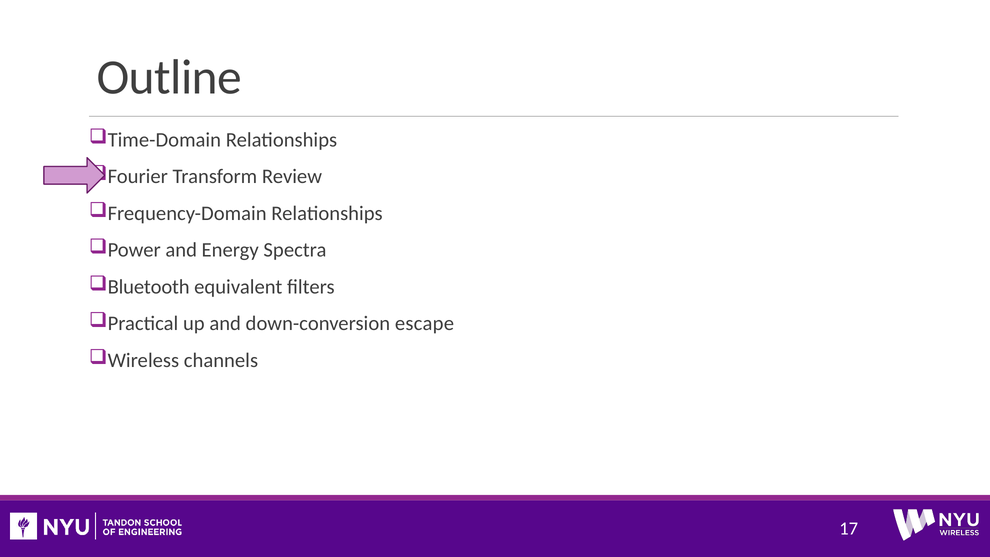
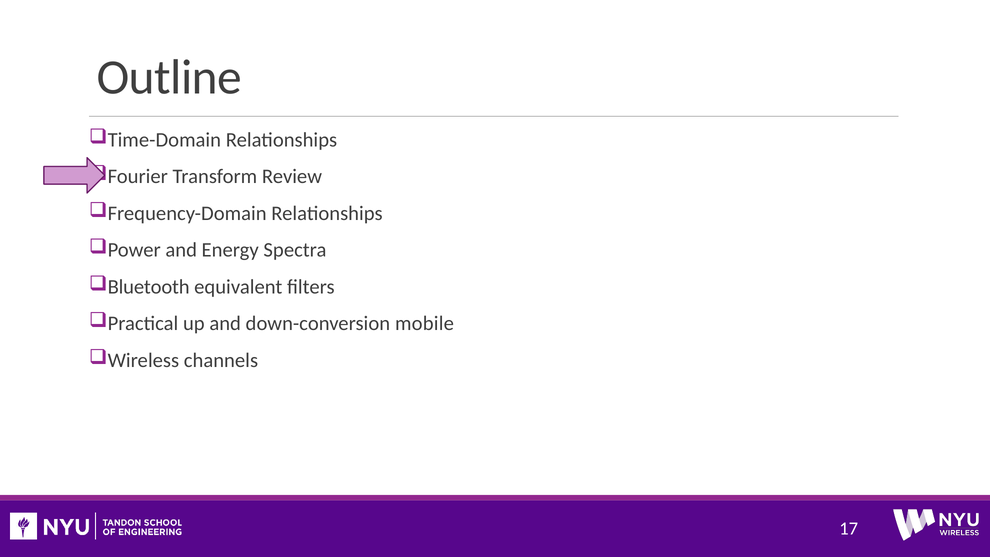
escape: escape -> mobile
